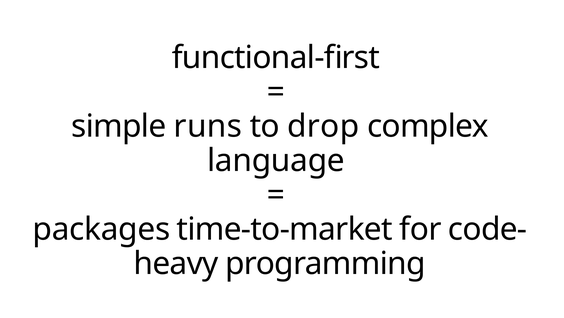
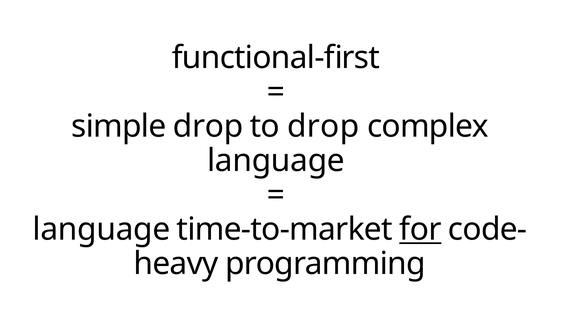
simple runs: runs -> drop
packages at (101, 229): packages -> language
for underline: none -> present
